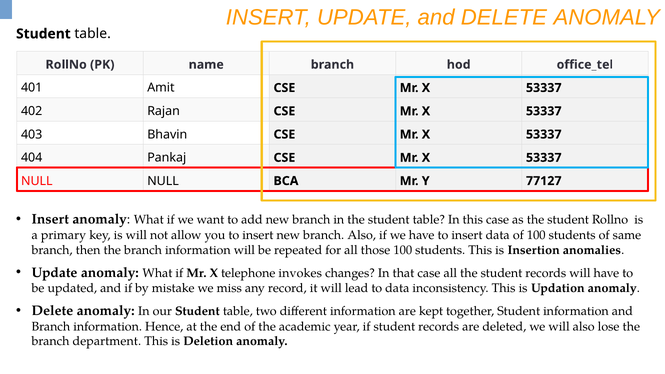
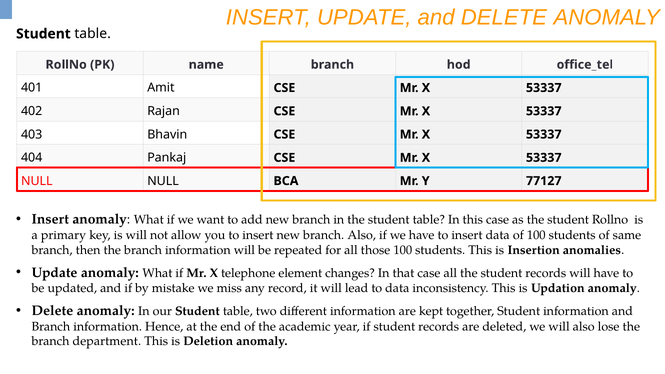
invokes: invokes -> element
